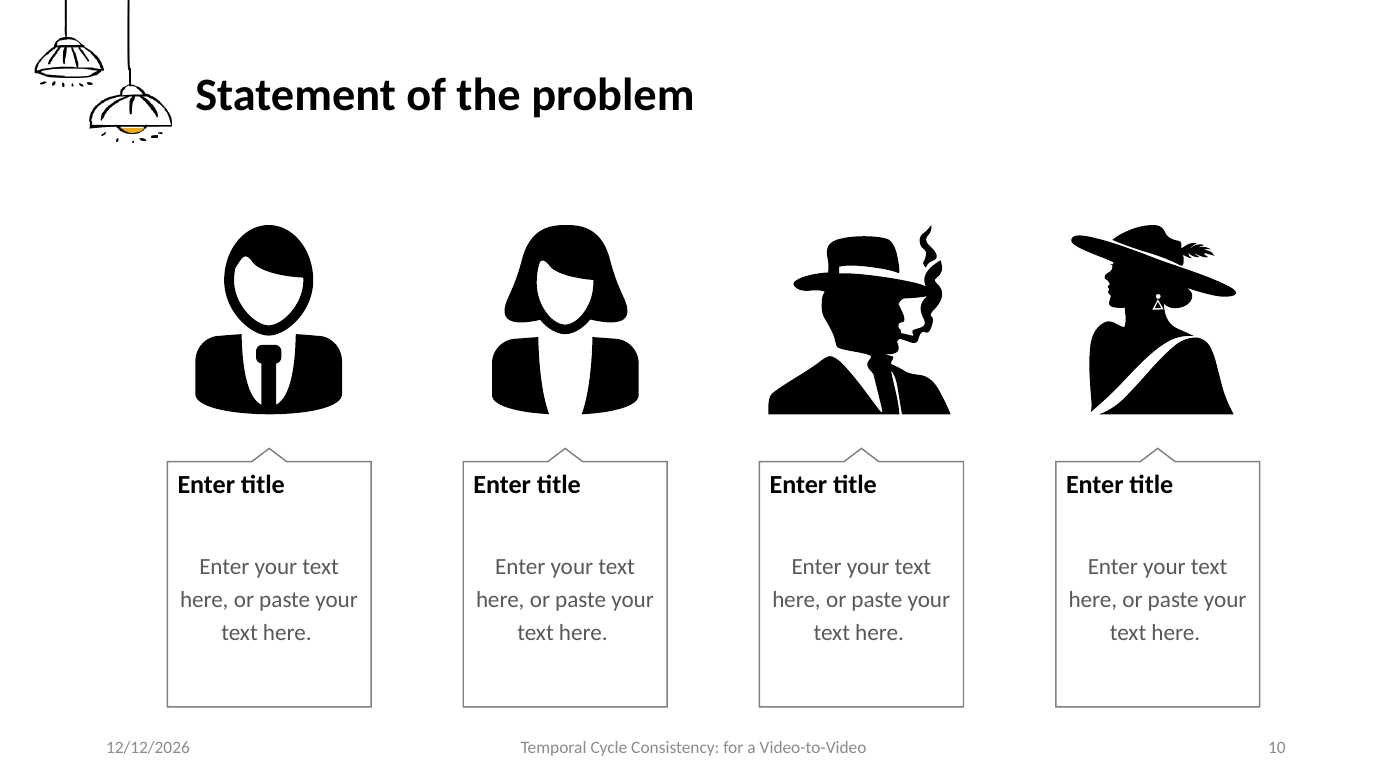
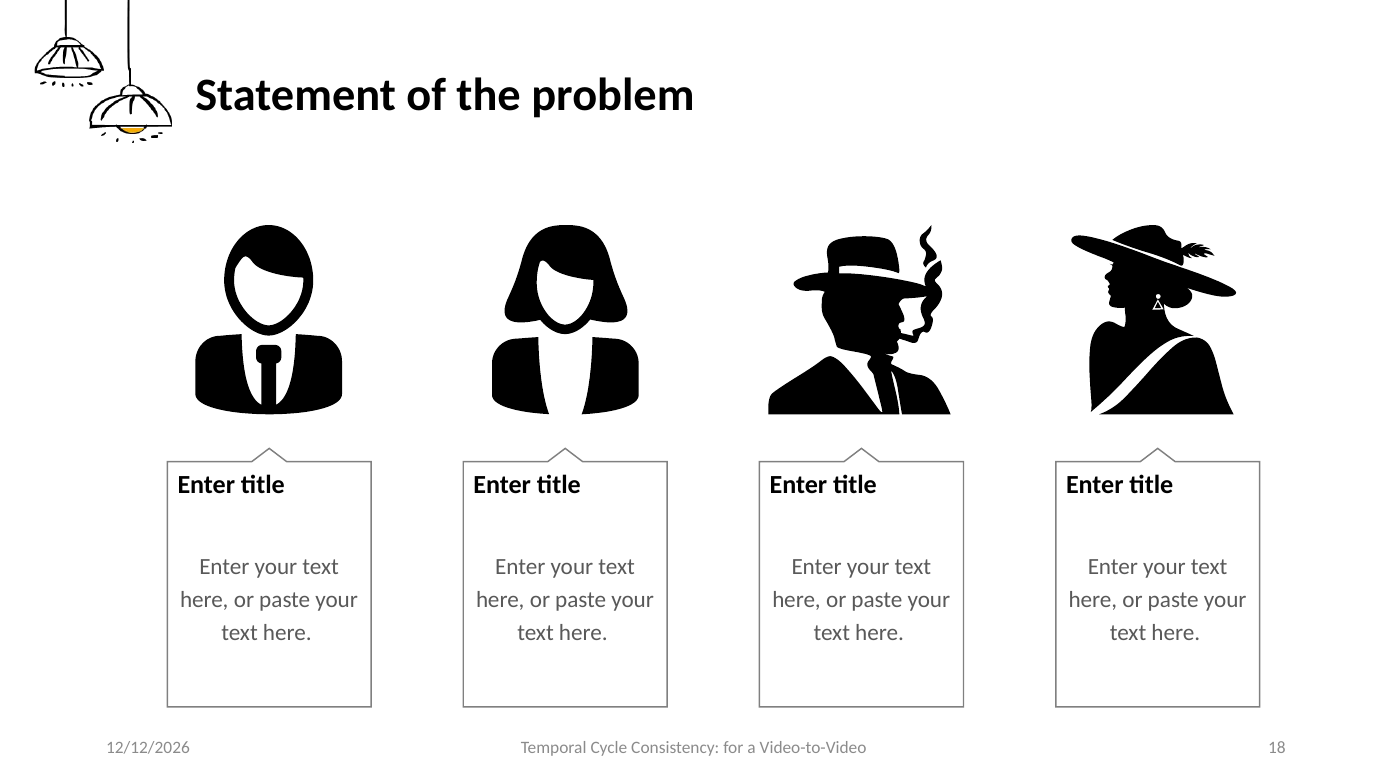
10: 10 -> 18
